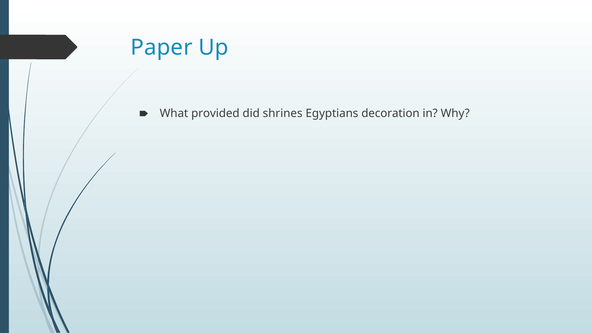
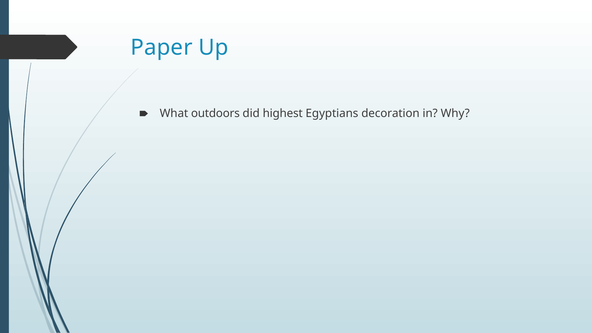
provided: provided -> outdoors
shrines: shrines -> highest
